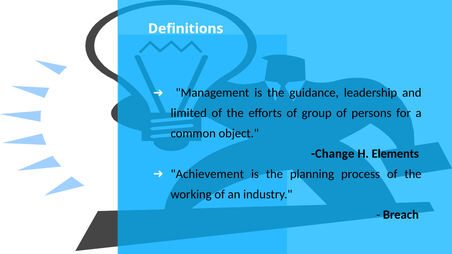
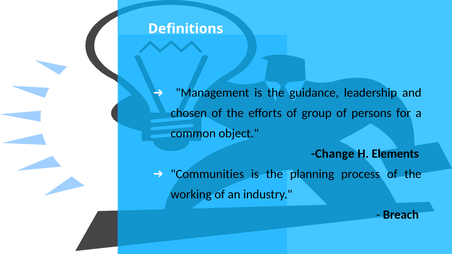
limited: limited -> chosen
Achievement: Achievement -> Communities
